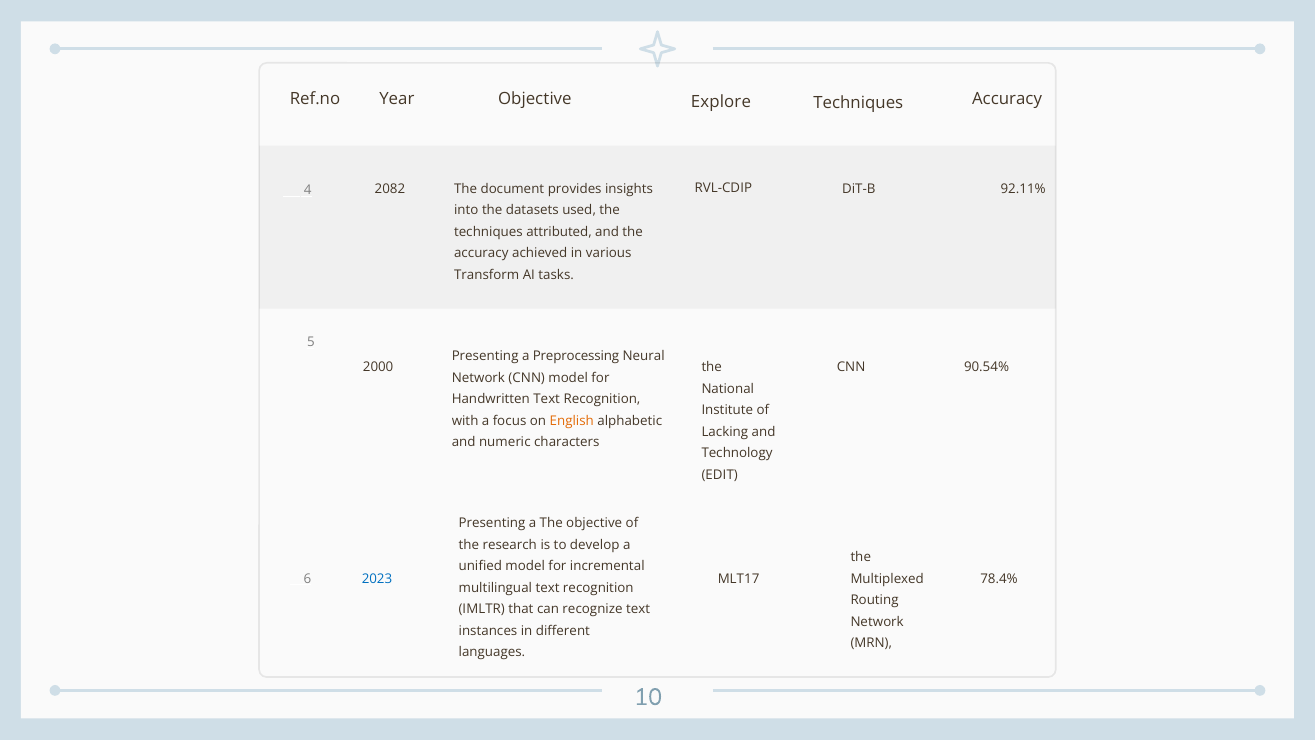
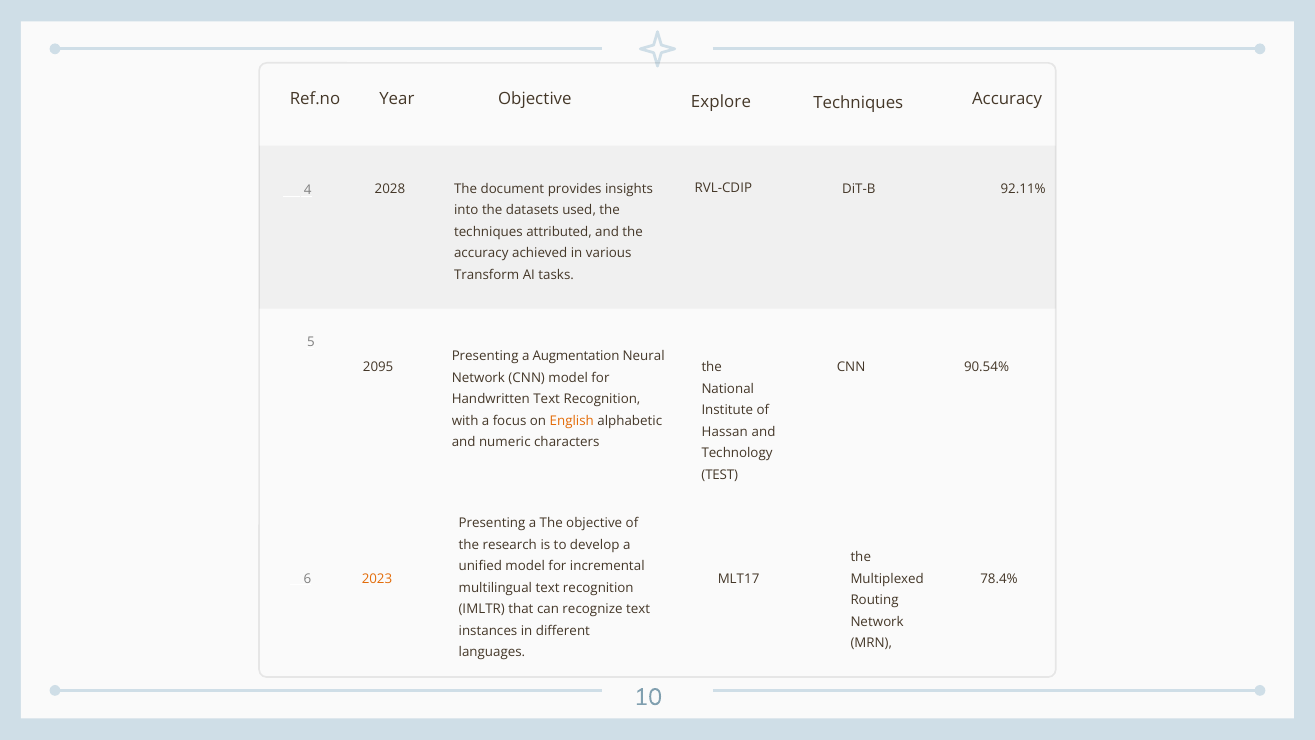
2082: 2082 -> 2028
Preprocessing: Preprocessing -> Augmentation
2000: 2000 -> 2095
Lacking: Lacking -> Hassan
EDIT: EDIT -> TEST
2023 colour: blue -> orange
